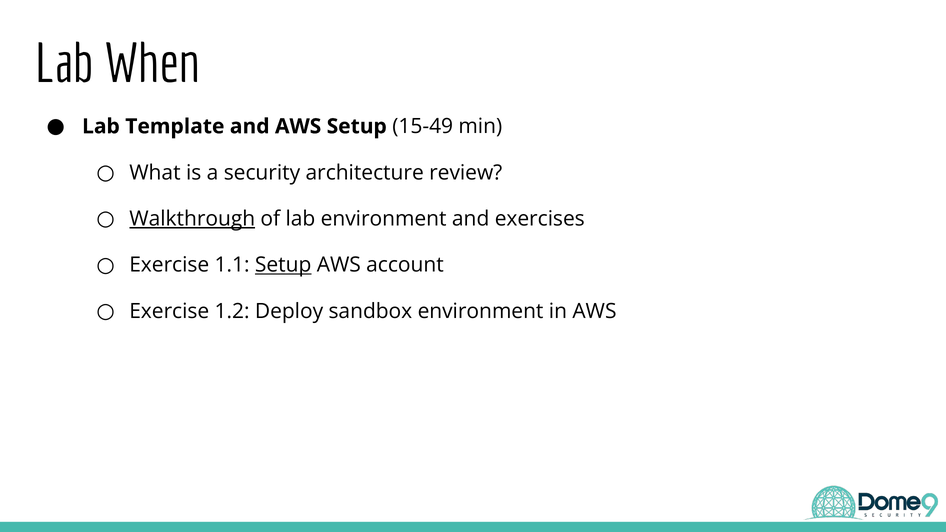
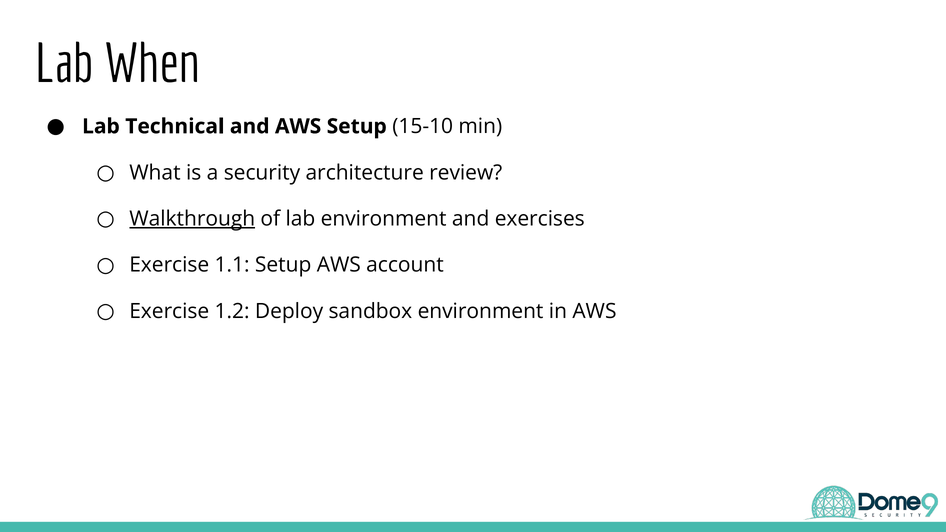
Template: Template -> Technical
15-49: 15-49 -> 15-10
Setup at (283, 265) underline: present -> none
